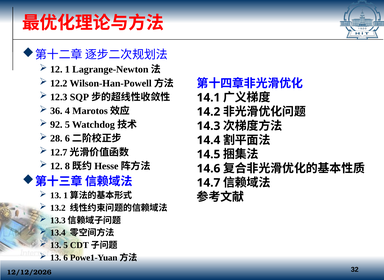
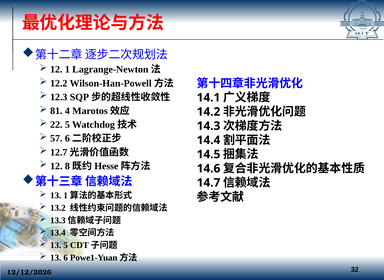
36: 36 -> 81
92: 92 -> 22
28: 28 -> 57
